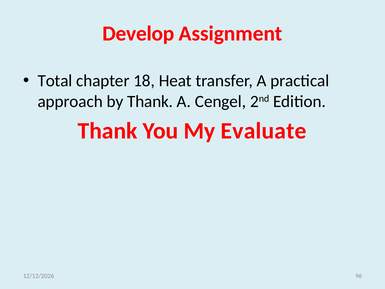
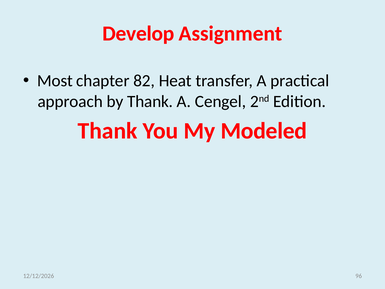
Total: Total -> Most
18: 18 -> 82
Evaluate: Evaluate -> Modeled
